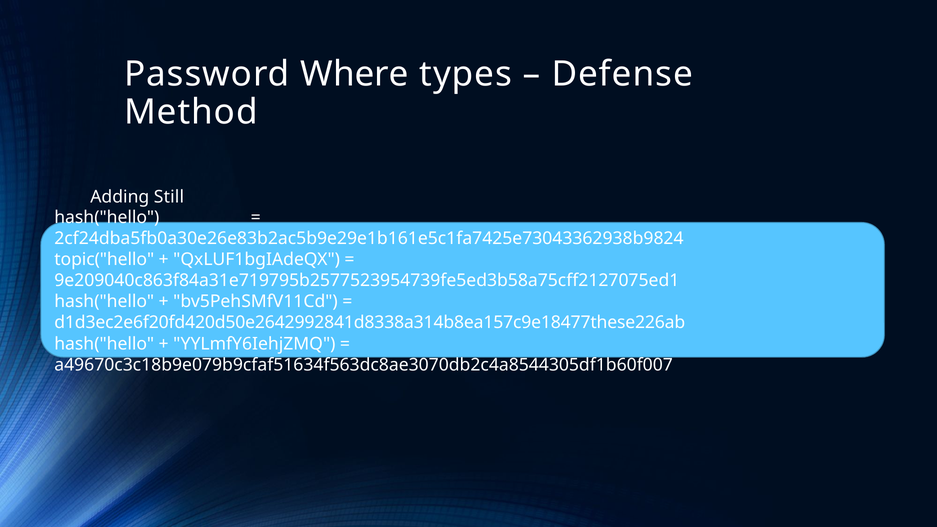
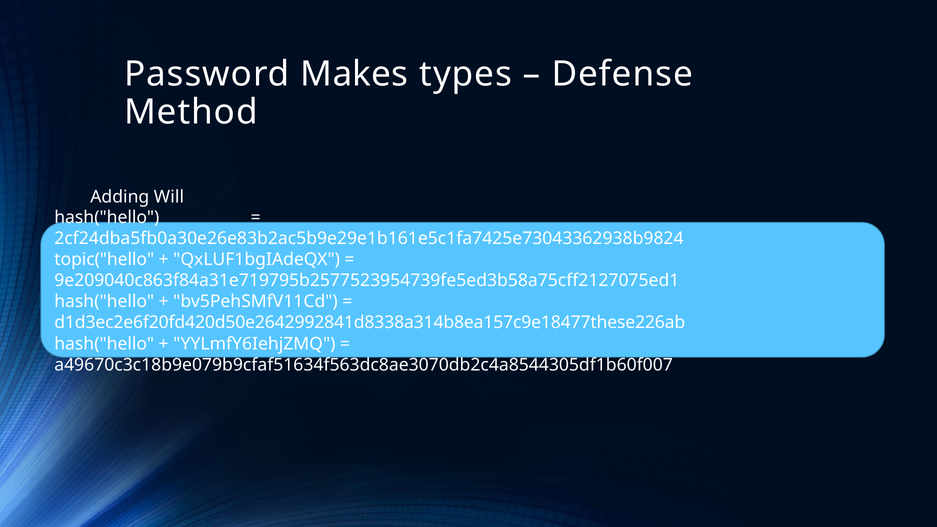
Where: Where -> Makes
Still: Still -> Will
